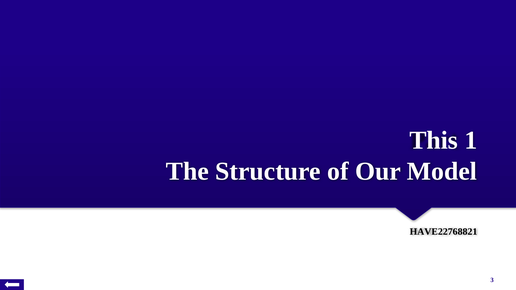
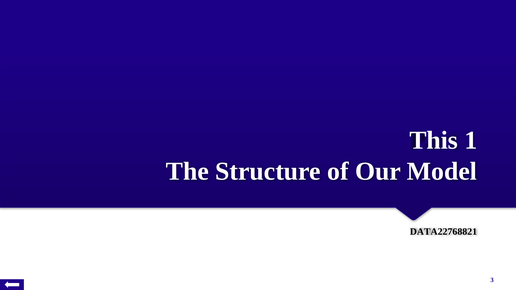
HAVE22768821: HAVE22768821 -> DATA22768821
